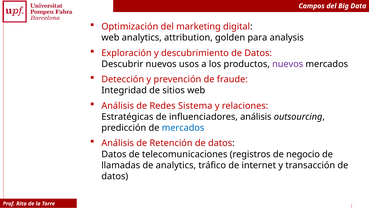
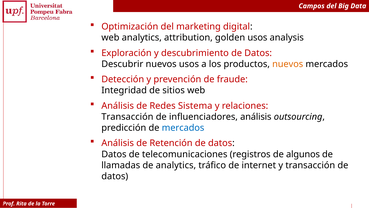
golden para: para -> usos
nuevos at (288, 64) colour: purple -> orange
Estratégicas at (127, 117): Estratégicas -> Transacción
negocio: negocio -> algunos
